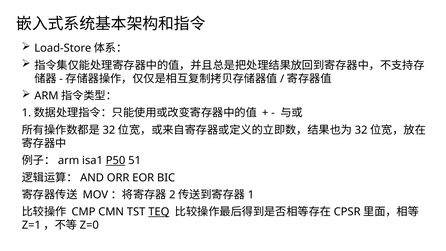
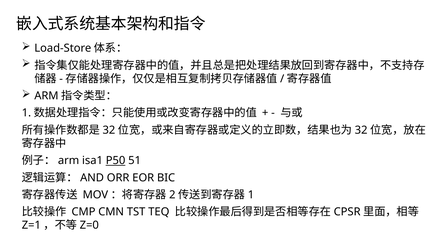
TEQ underline: present -> none
